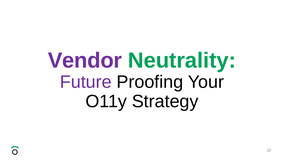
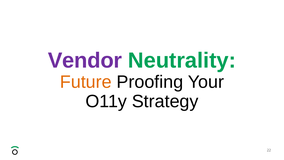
Future colour: purple -> orange
